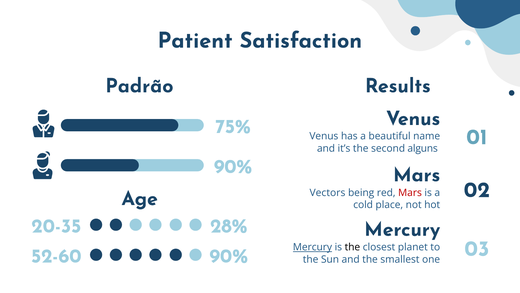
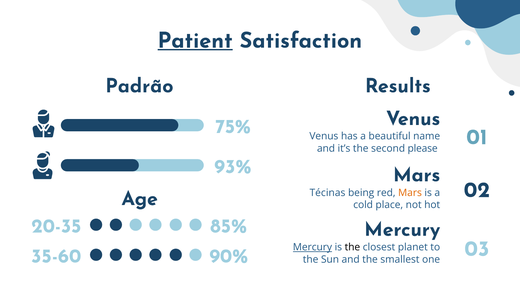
Patient underline: none -> present
alguns: alguns -> please
90% at (233, 166): 90% -> 93%
Vectors: Vectors -> Técinas
Mars at (410, 192) colour: red -> orange
28%: 28% -> 85%
52-60: 52-60 -> 35-60
